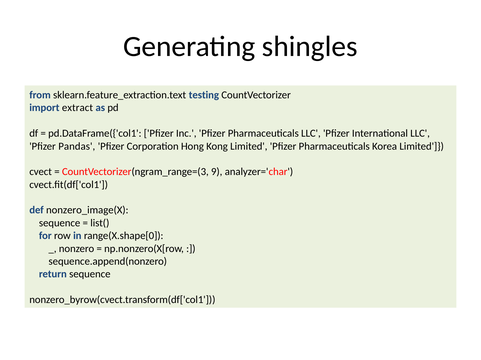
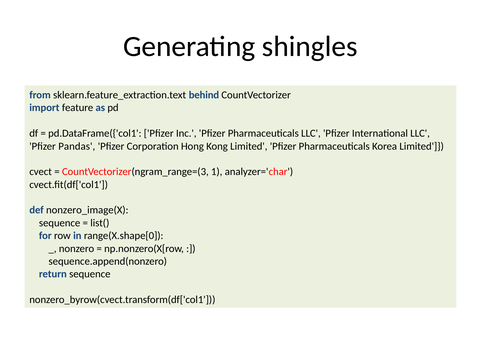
testing: testing -> behind
extract: extract -> feature
9: 9 -> 1
